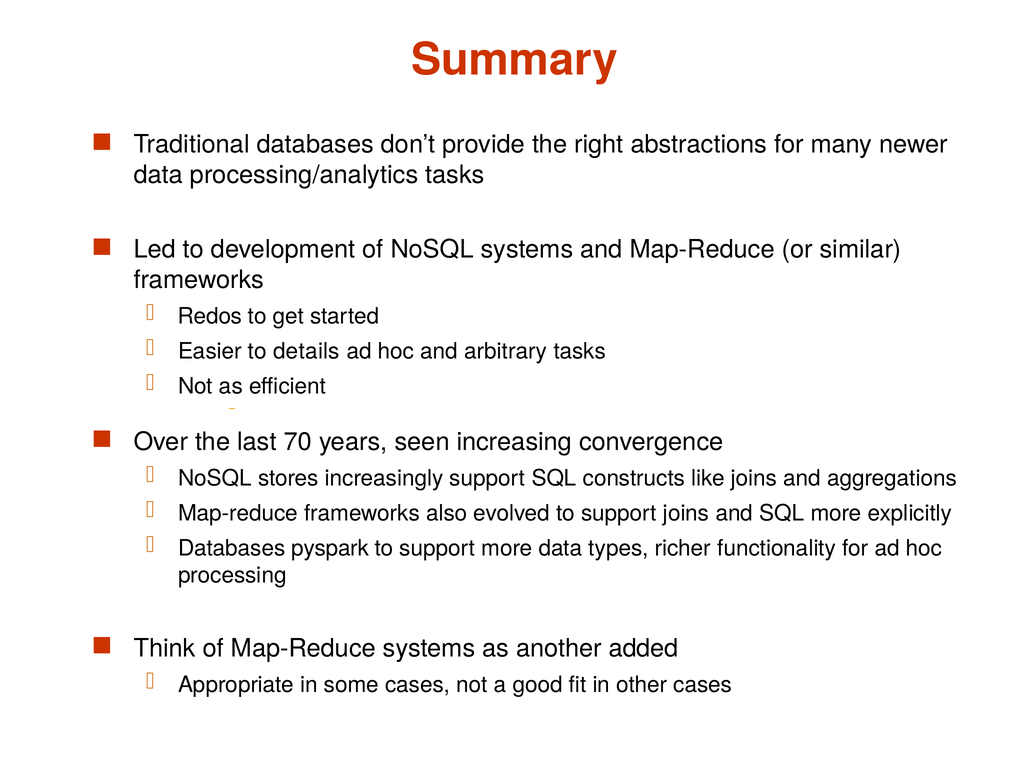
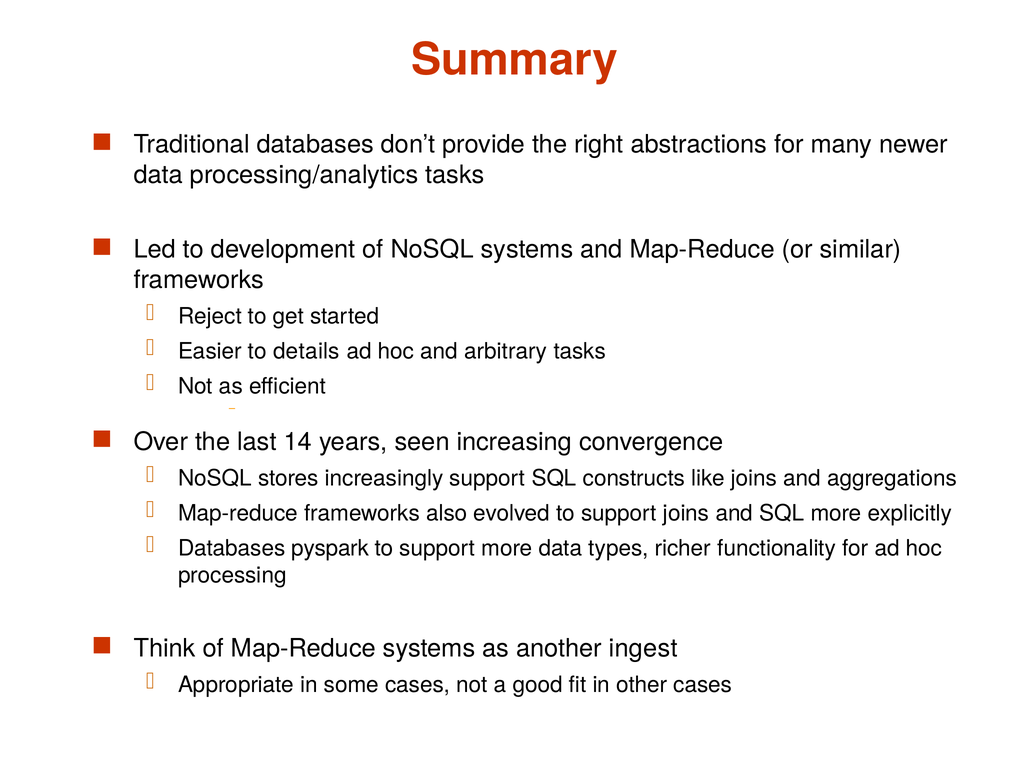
Redos: Redos -> Reject
70: 70 -> 14
added: added -> ingest
